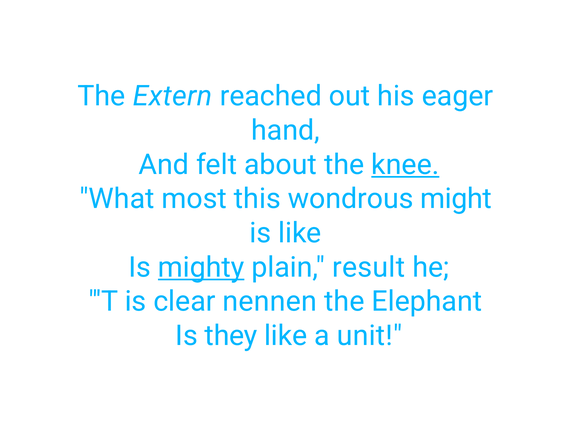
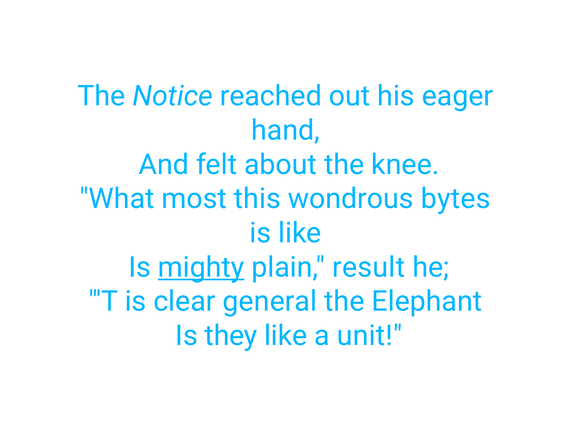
Extern: Extern -> Notice
knee underline: present -> none
might: might -> bytes
nennen: nennen -> general
